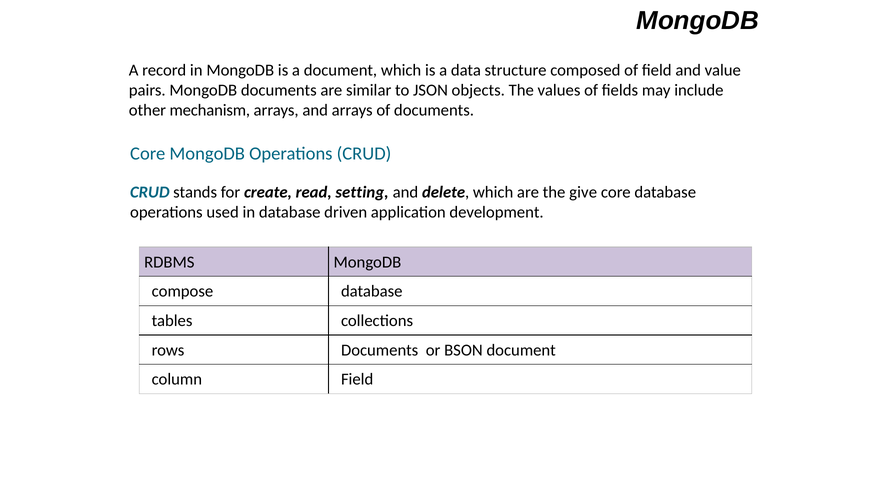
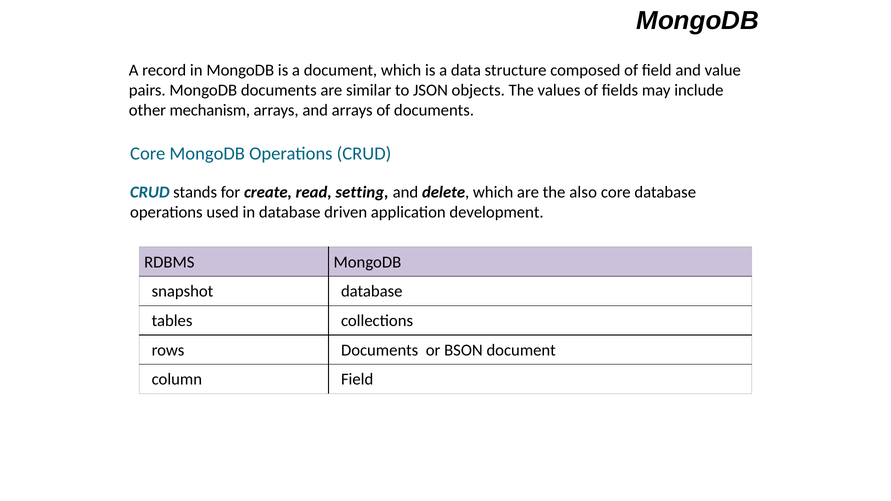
give: give -> also
compose: compose -> snapshot
